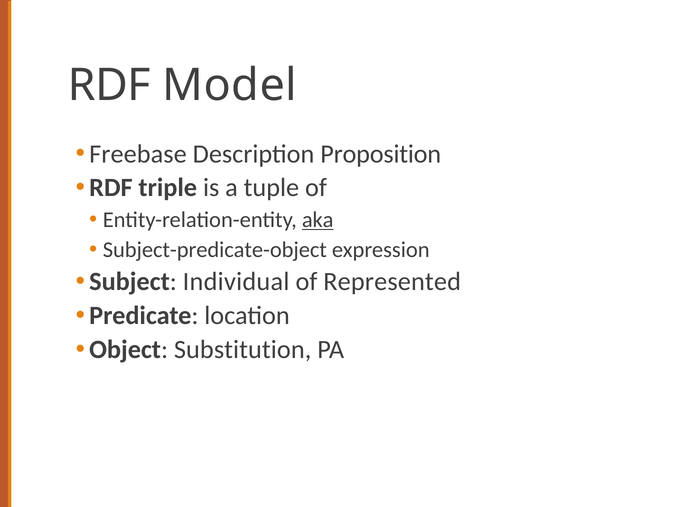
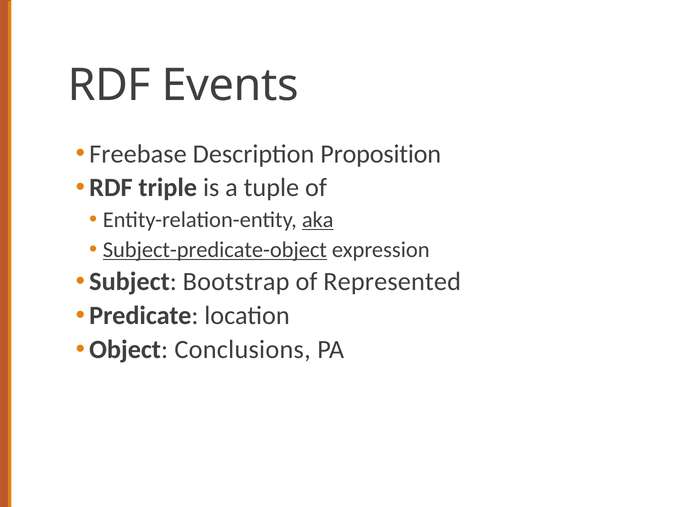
Model: Model -> Events
Subject-predicate-object underline: none -> present
Individual: Individual -> Bootstrap
Substitution: Substitution -> Conclusions
